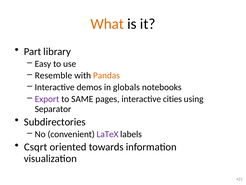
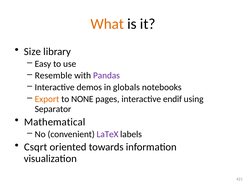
Part: Part -> Size
Pandas colour: orange -> purple
Export colour: purple -> orange
SAME: SAME -> NONE
cities: cities -> endif
Subdirectories: Subdirectories -> Mathematical
